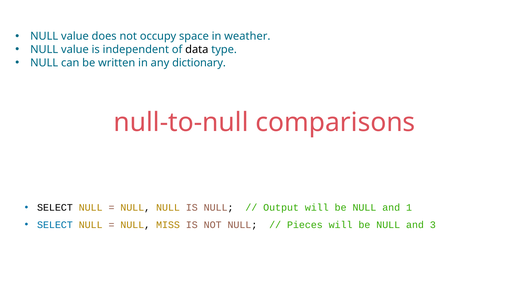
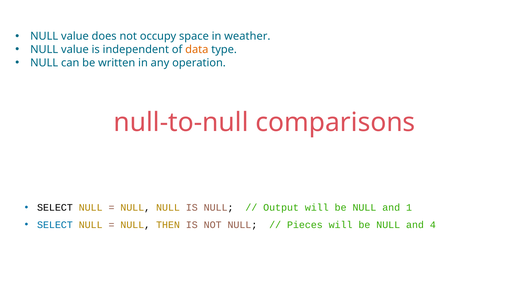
data colour: black -> orange
dictionary: dictionary -> operation
MISS: MISS -> THEN
3: 3 -> 4
